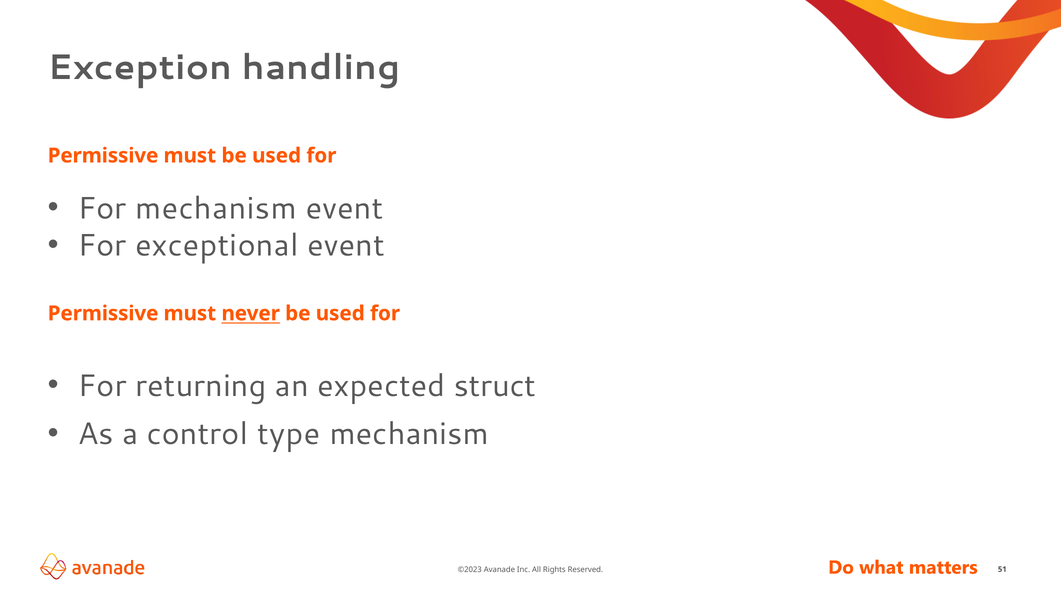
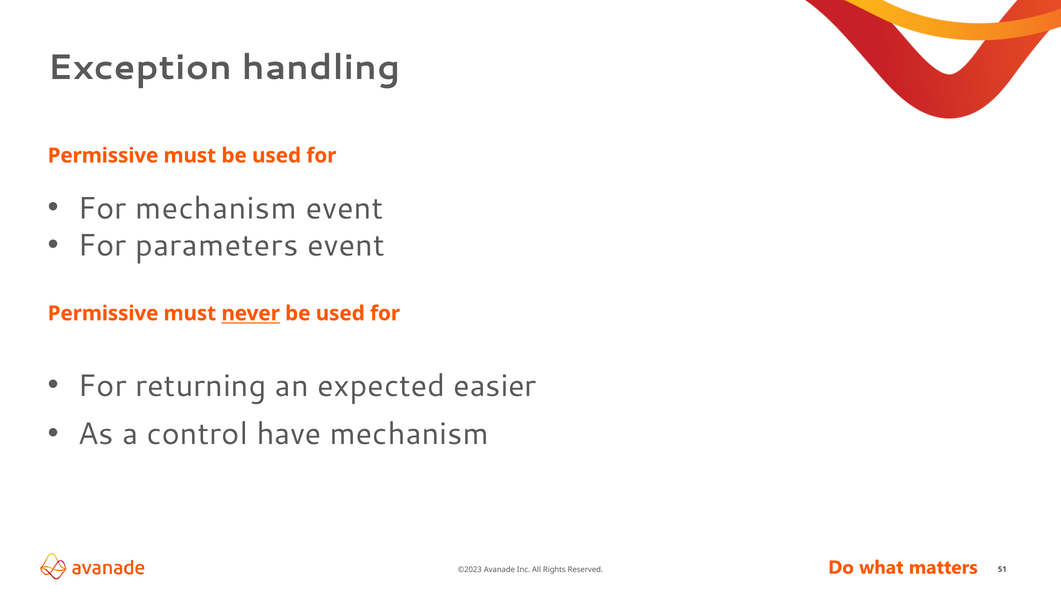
exceptional: exceptional -> parameters
struct: struct -> easier
type: type -> have
